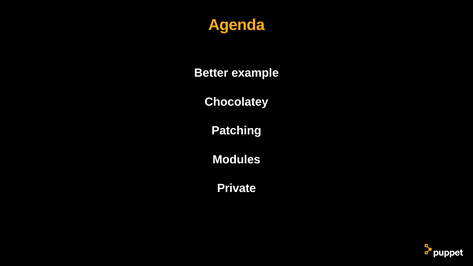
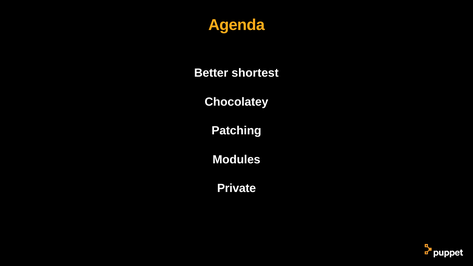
example: example -> shortest
